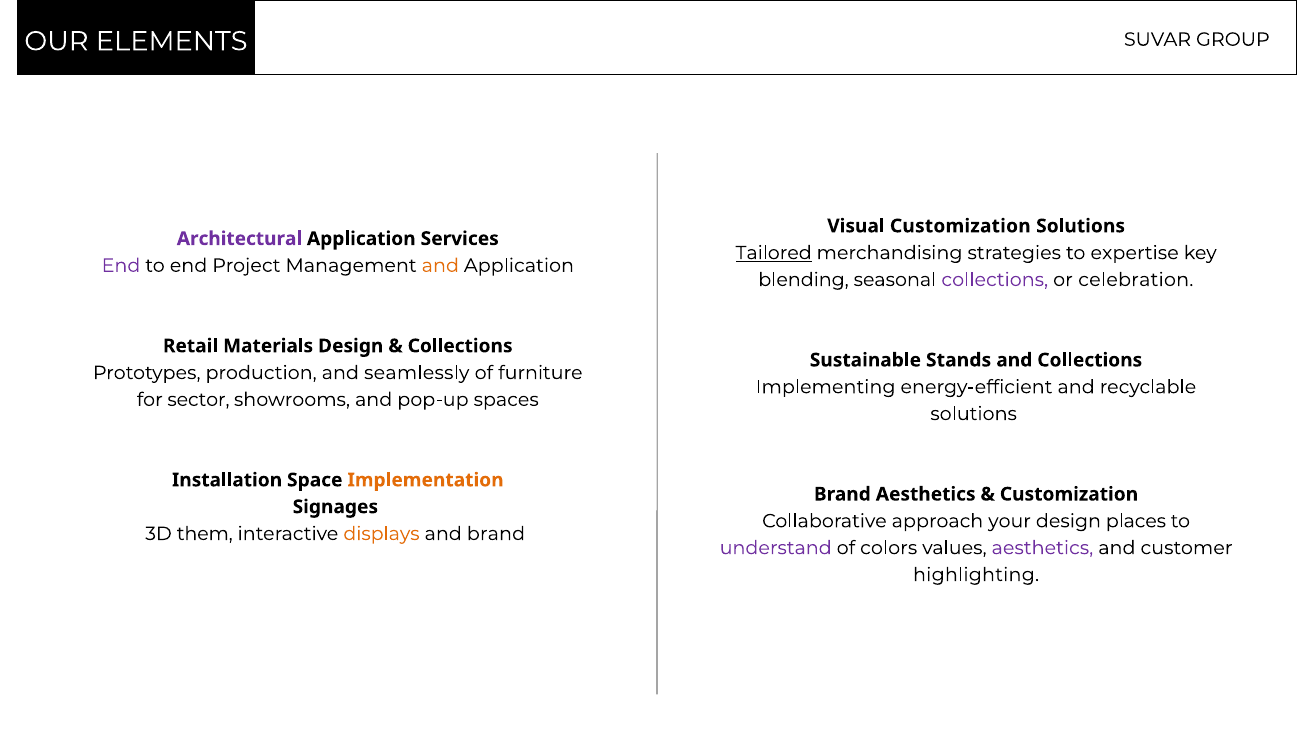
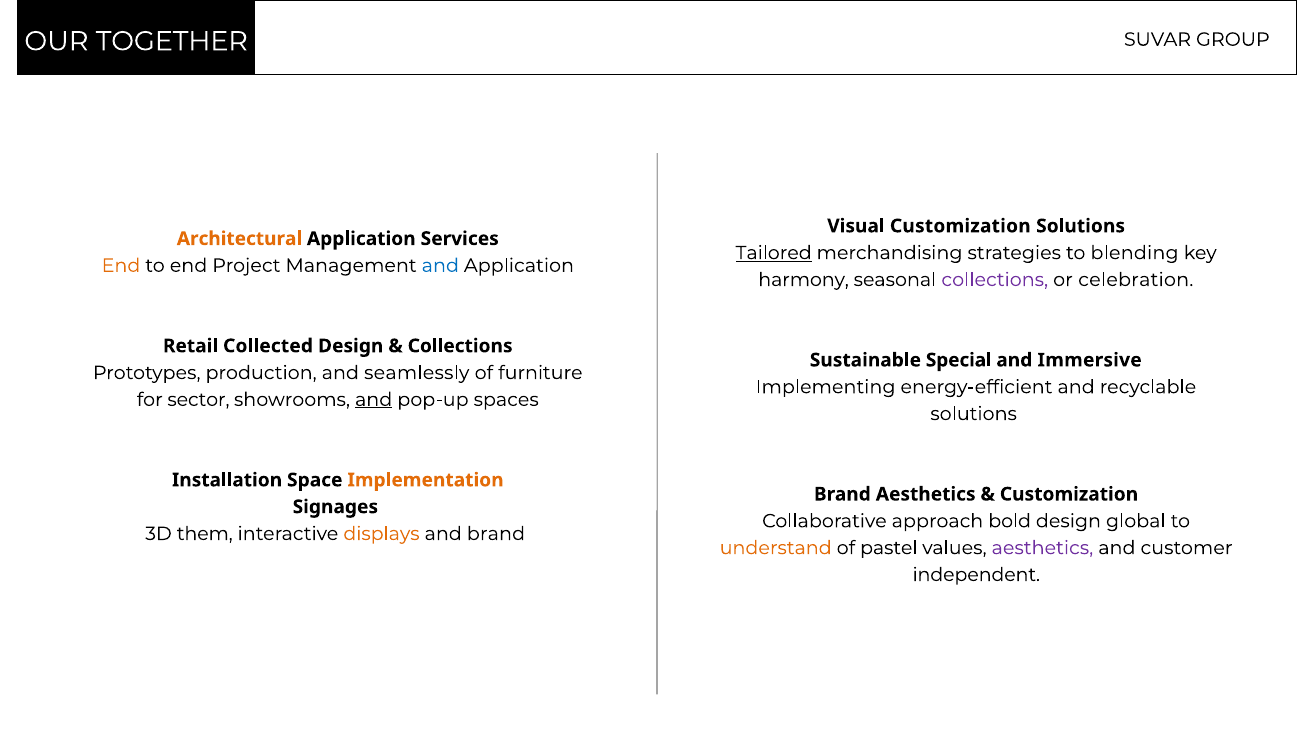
ELEMENTS: ELEMENTS -> TOGETHER
Architectural colour: purple -> orange
expertise: expertise -> blending
End at (121, 266) colour: purple -> orange
and at (440, 266) colour: orange -> blue
blending: blending -> harmony
Materials: Materials -> Collected
Stands: Stands -> Special
and Collections: Collections -> Immersive
and at (374, 400) underline: none -> present
your: your -> bold
places: places -> global
understand colour: purple -> orange
colors: colors -> pastel
highlighting: highlighting -> independent
